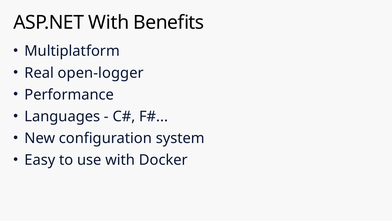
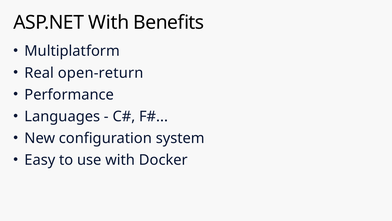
open-logger: open-logger -> open-return
